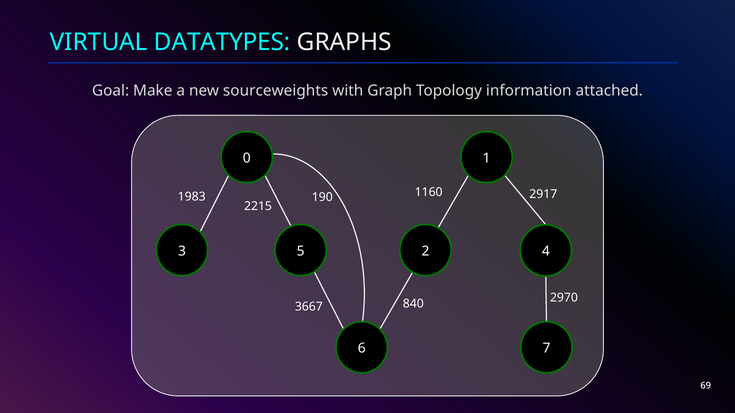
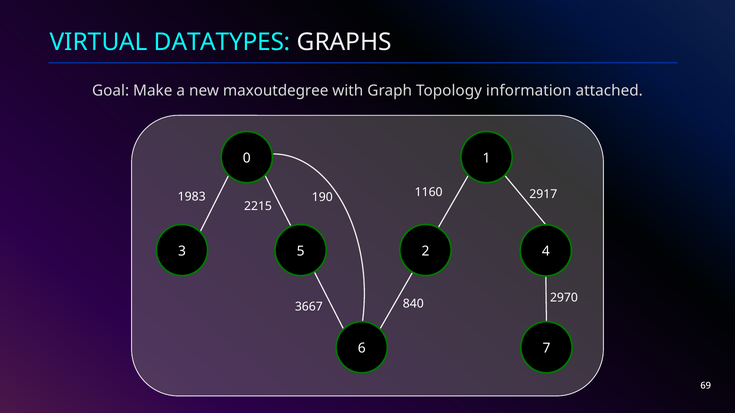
sourceweights: sourceweights -> maxoutdegree
